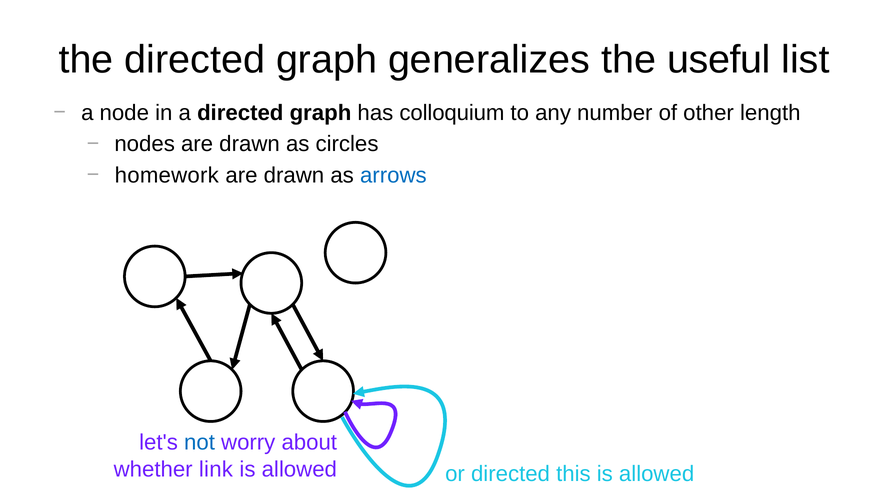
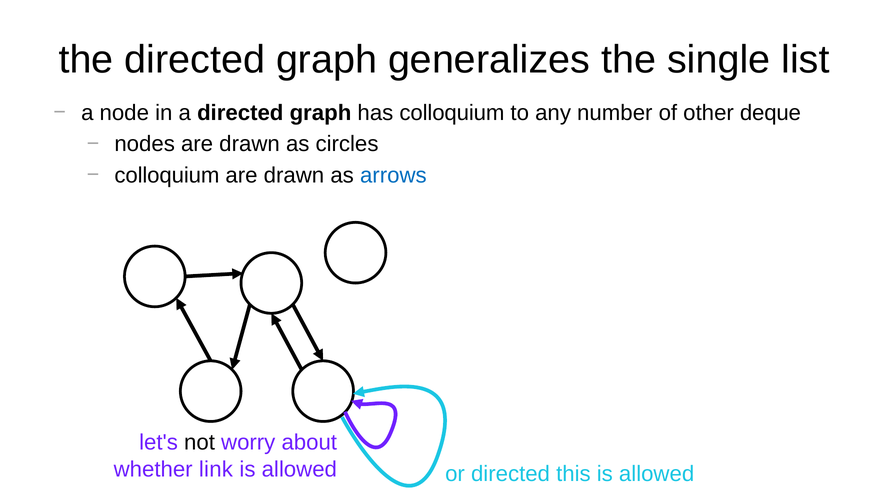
useful: useful -> single
length: length -> deque
homework at (167, 175): homework -> colloquium
not colour: blue -> black
